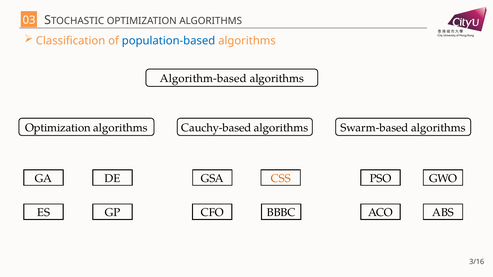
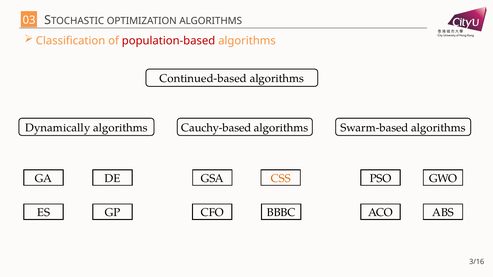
population-based colour: blue -> red
Algorithm-based: Algorithm-based -> Continued-based
Optimization at (58, 128): Optimization -> Dynamically
